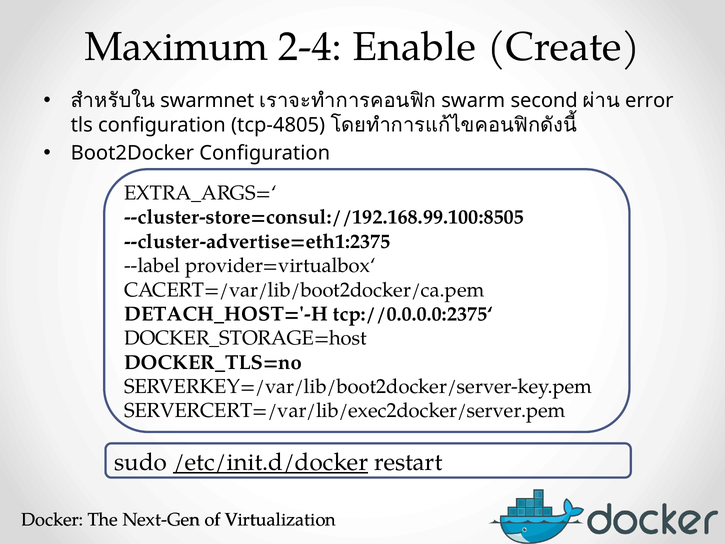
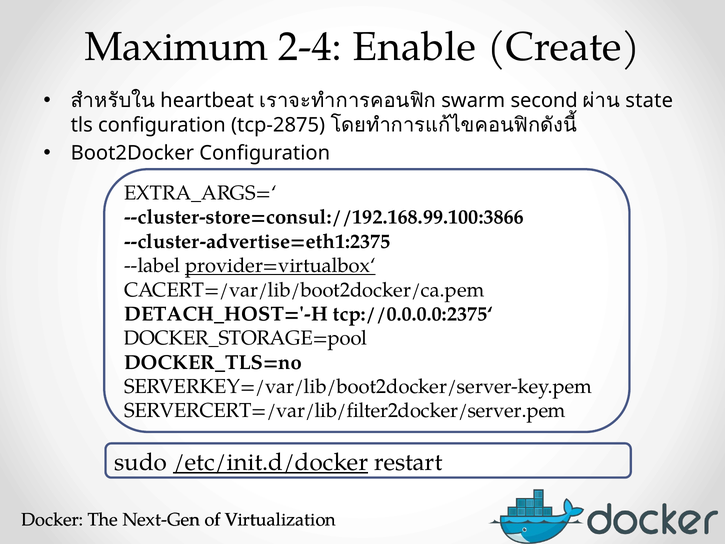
swarmnet: swarmnet -> heartbeat
error: error -> state
tcp-4805: tcp-4805 -> tcp-2875
--cluster-store=consul://192.168.99.100:8505: --cluster-store=consul://192.168.99.100:8505 -> --cluster-store=consul://192.168.99.100:3866
provider=virtualbox‘ underline: none -> present
DOCKER_STORAGE=host: DOCKER_STORAGE=host -> DOCKER_STORAGE=pool
SERVERCERT=/var/lib/exec2docker/server.pem: SERVERCERT=/var/lib/exec2docker/server.pem -> SERVERCERT=/var/lib/filter2docker/server.pem
